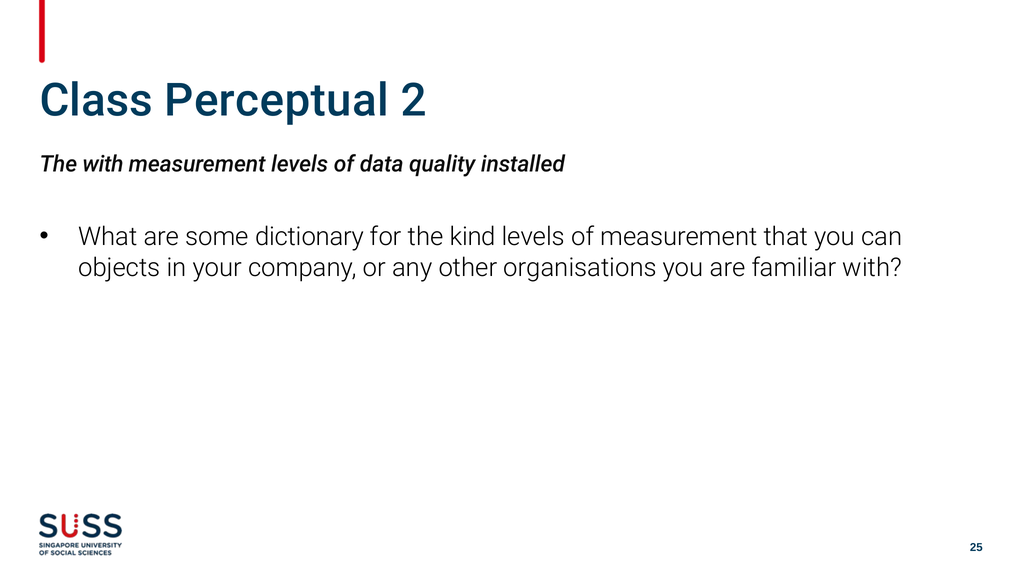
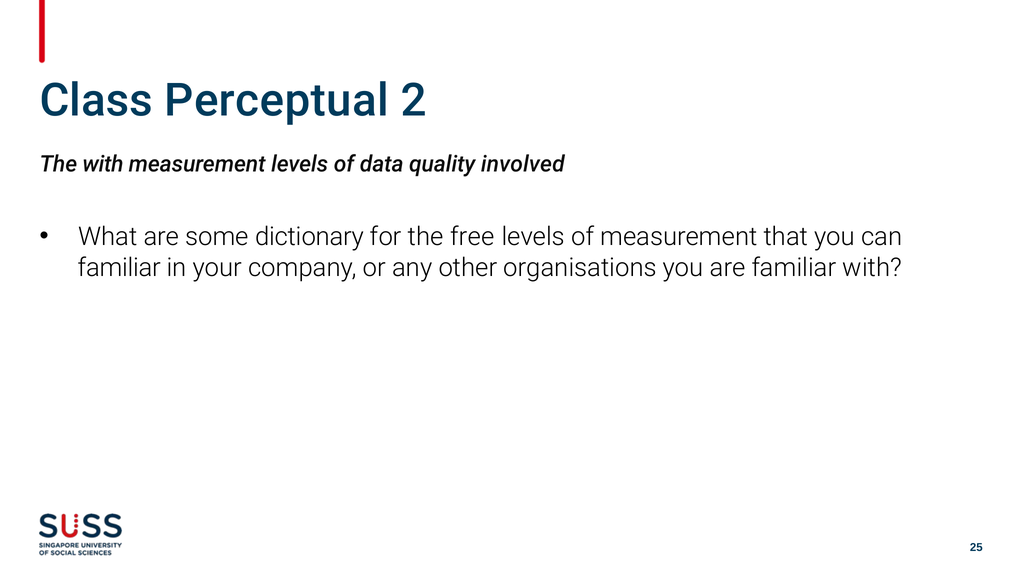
installed: installed -> involved
kind: kind -> free
objects at (119, 268): objects -> familiar
